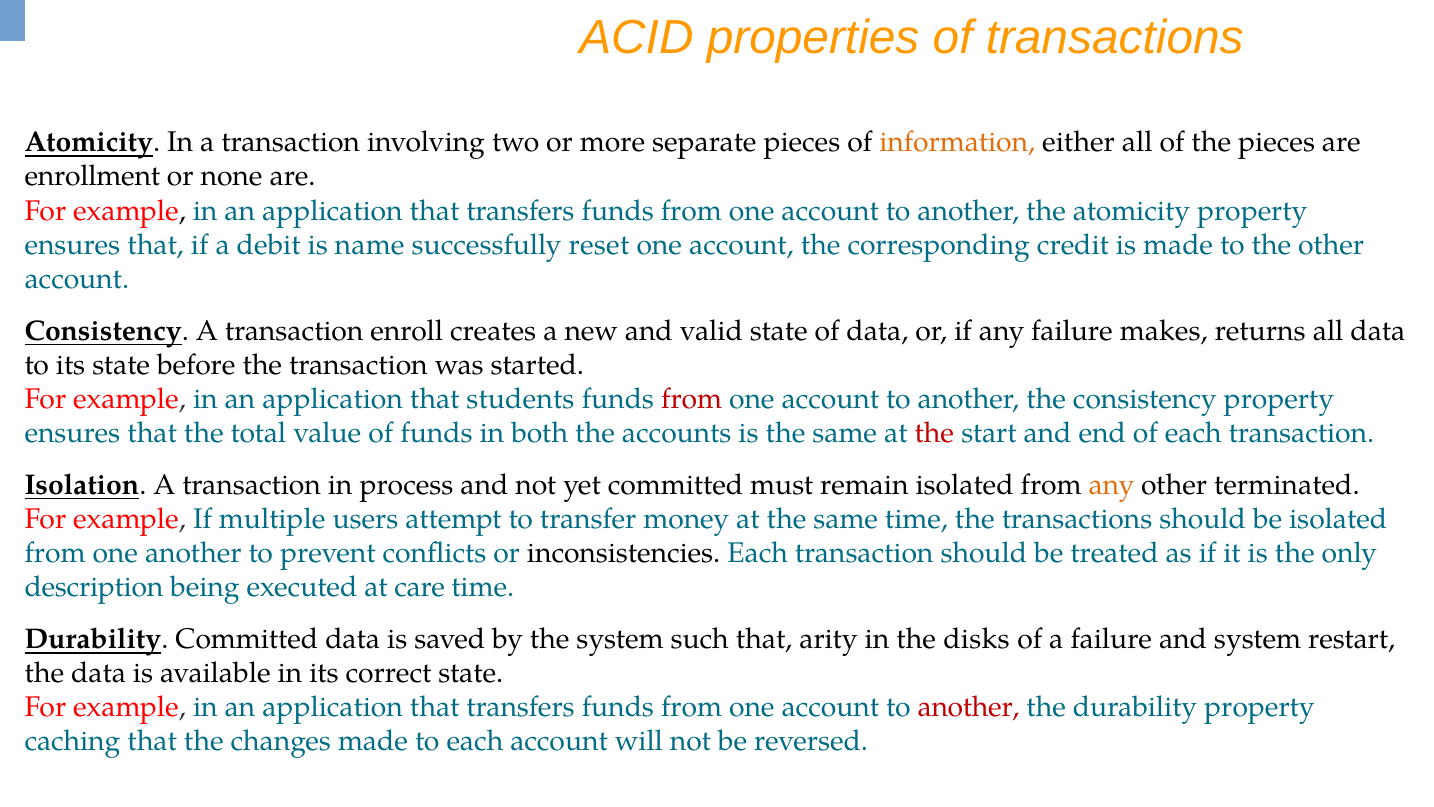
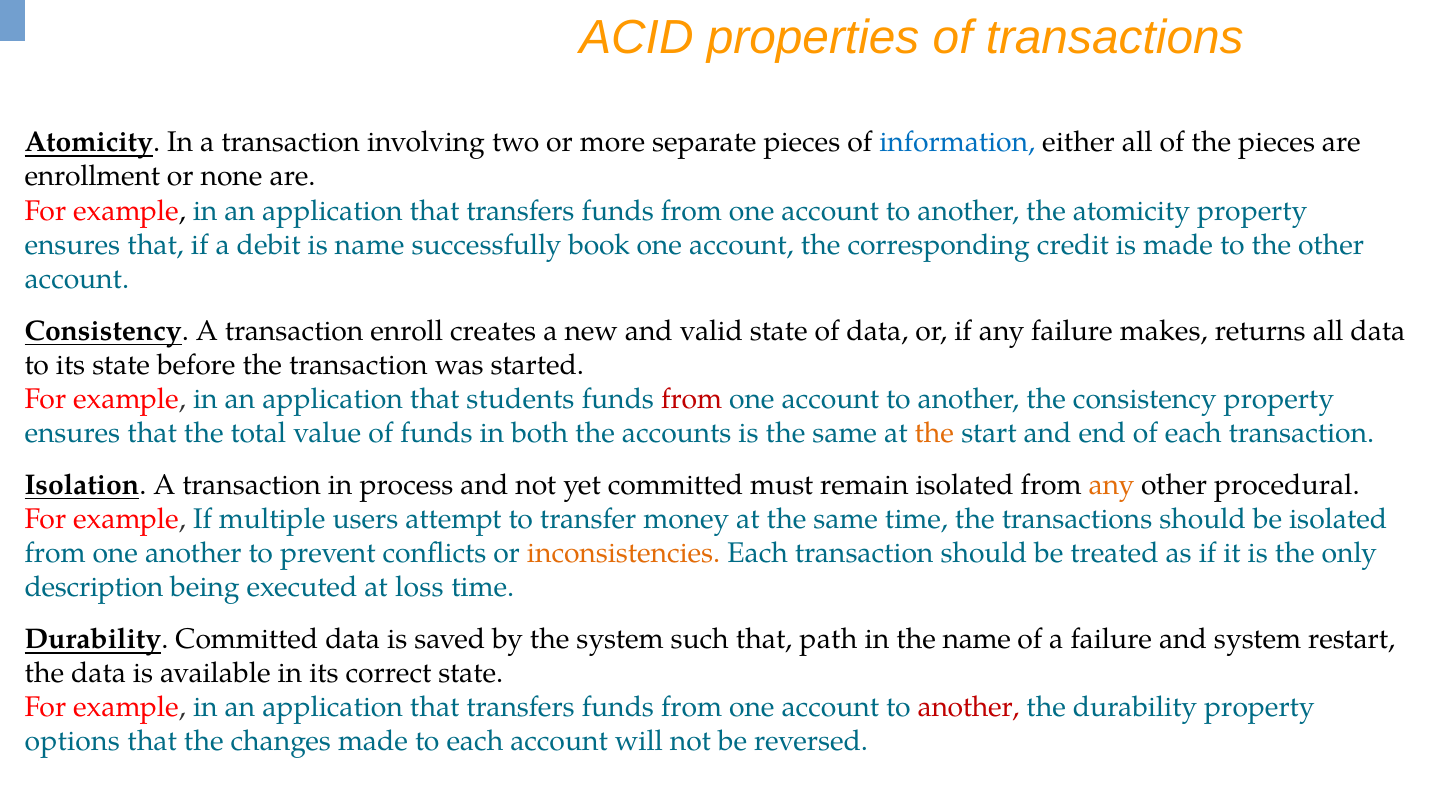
information colour: orange -> blue
reset: reset -> book
the at (934, 433) colour: red -> orange
terminated: terminated -> procedural
inconsistencies colour: black -> orange
care: care -> loss
arity: arity -> path
the disks: disks -> name
caching: caching -> options
